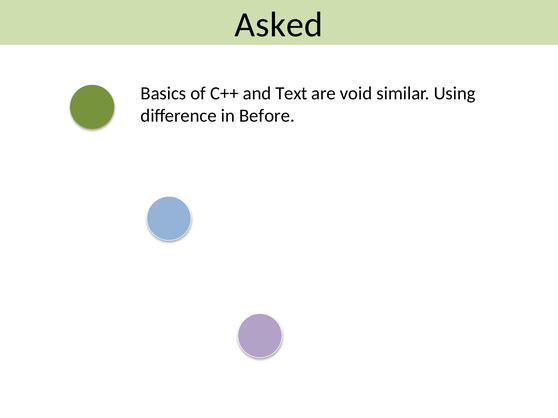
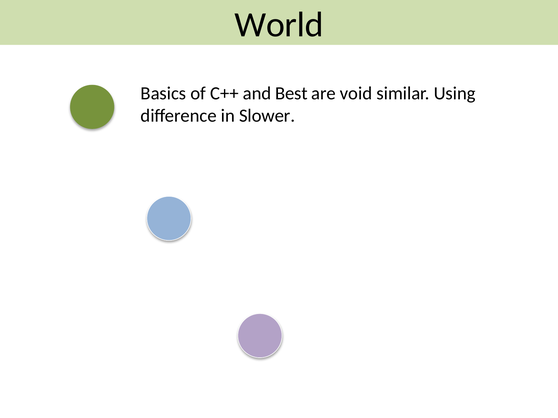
Asked: Asked -> World
Text: Text -> Best
Before: Before -> Slower
